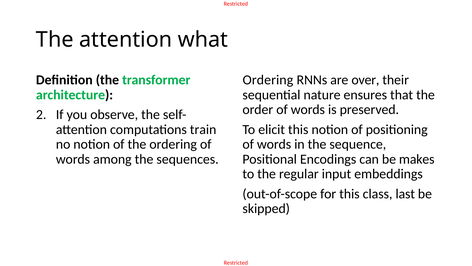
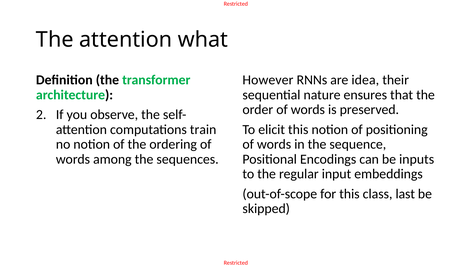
Ordering at (268, 80): Ordering -> However
over: over -> idea
makes: makes -> inputs
